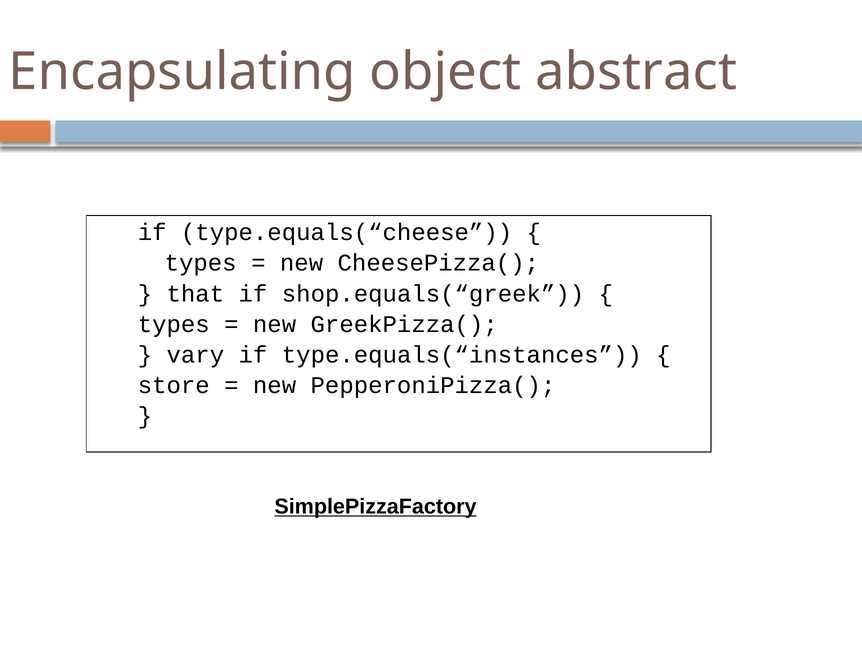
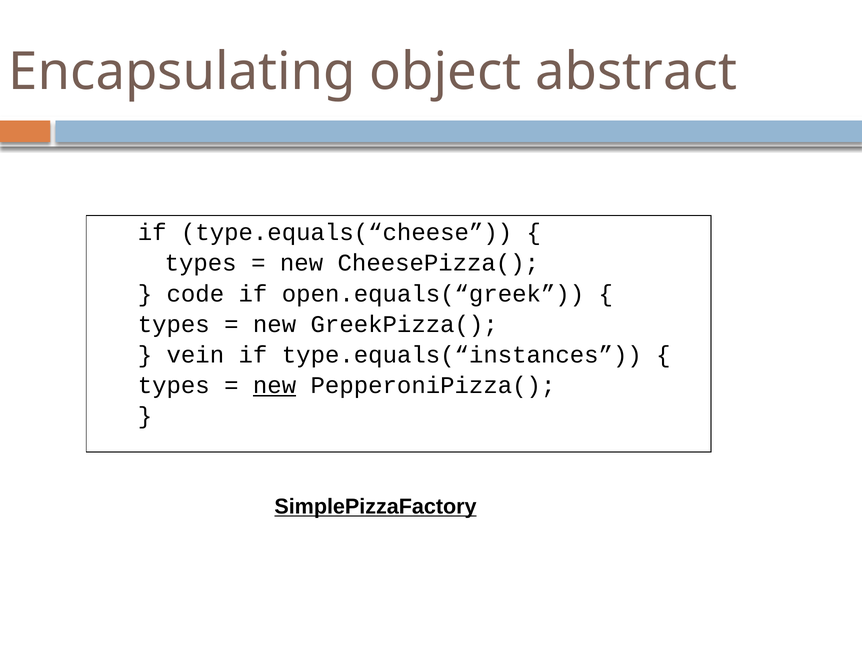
that: that -> code
shop.equals(“greek: shop.equals(“greek -> open.equals(“greek
vary: vary -> vein
store at (174, 386): store -> types
new at (275, 386) underline: none -> present
